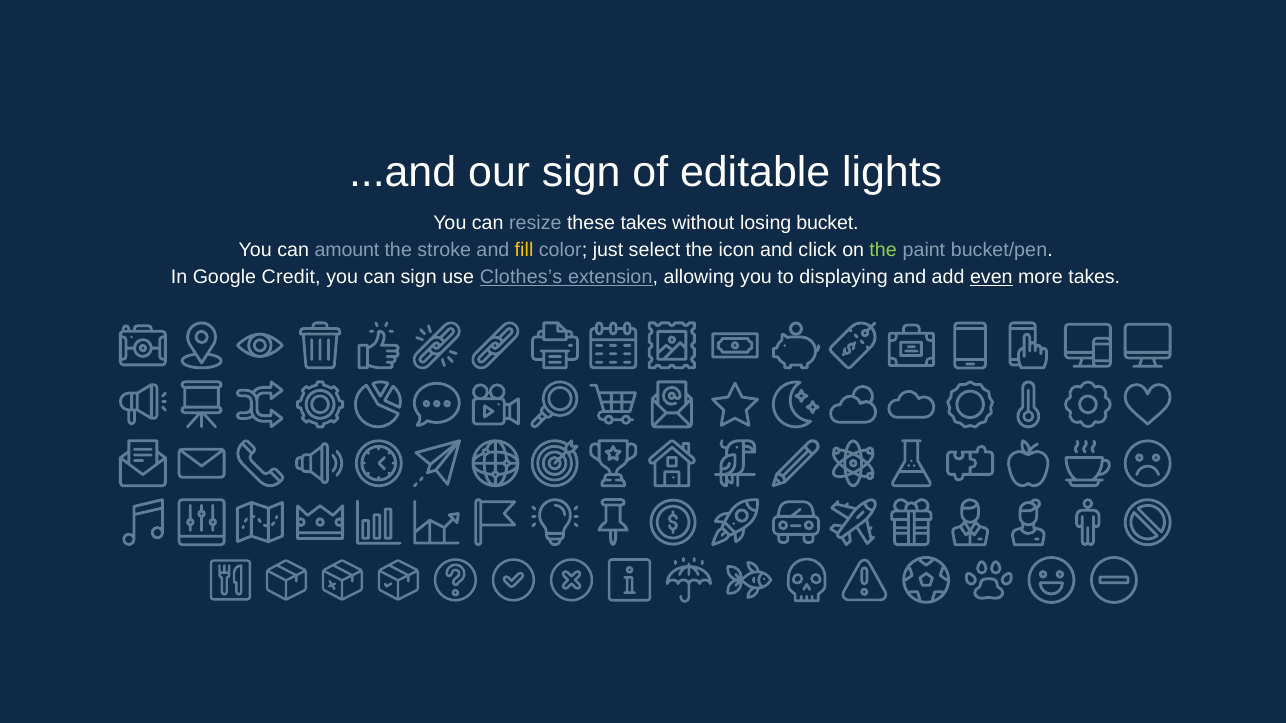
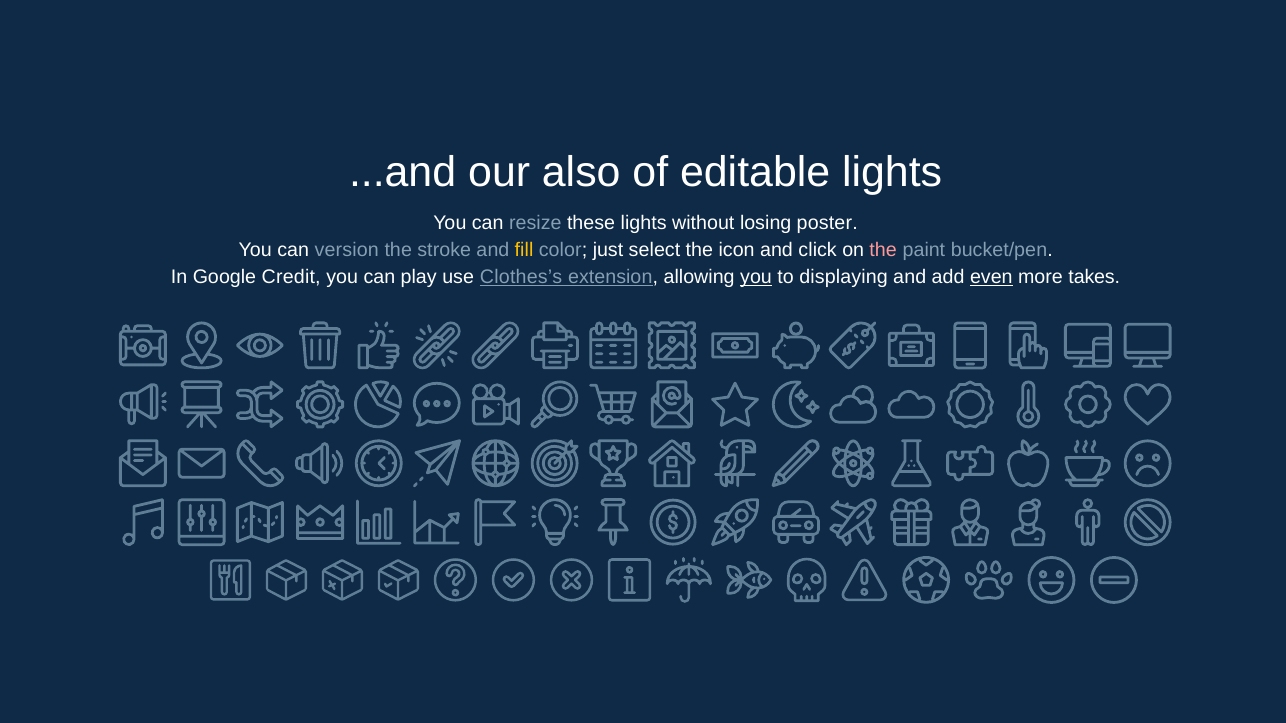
our sign: sign -> also
these takes: takes -> lights
bucket: bucket -> poster
amount: amount -> version
the at (883, 250) colour: light green -> pink
can sign: sign -> play
you at (756, 277) underline: none -> present
